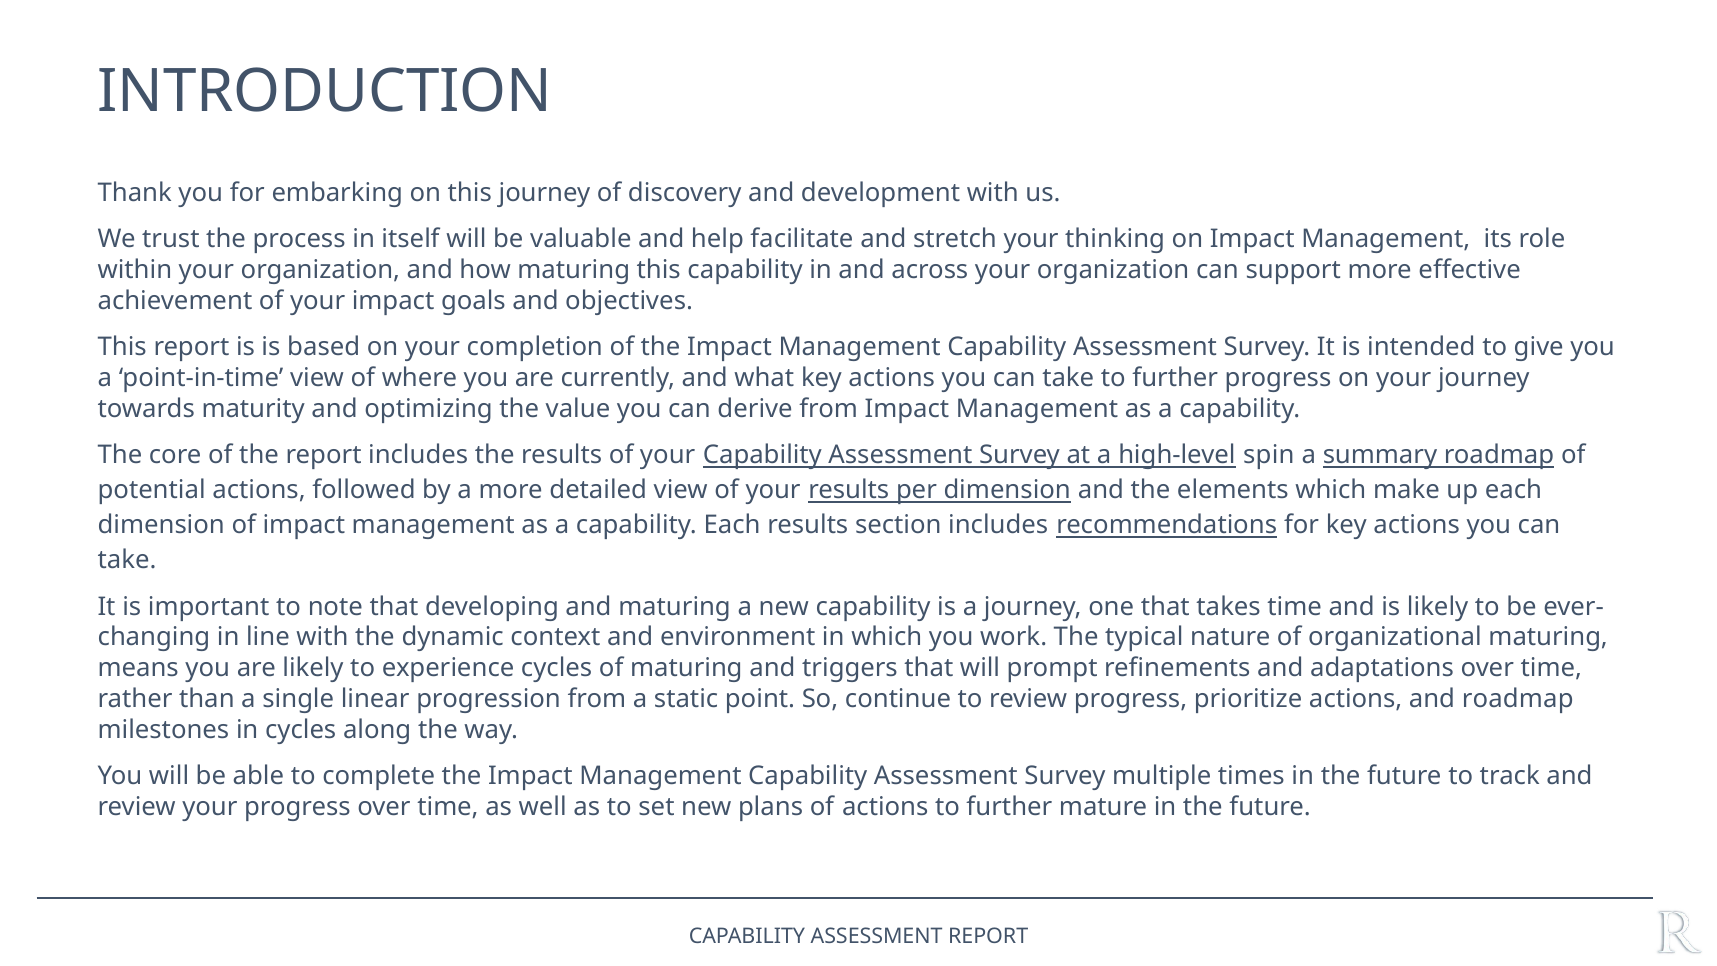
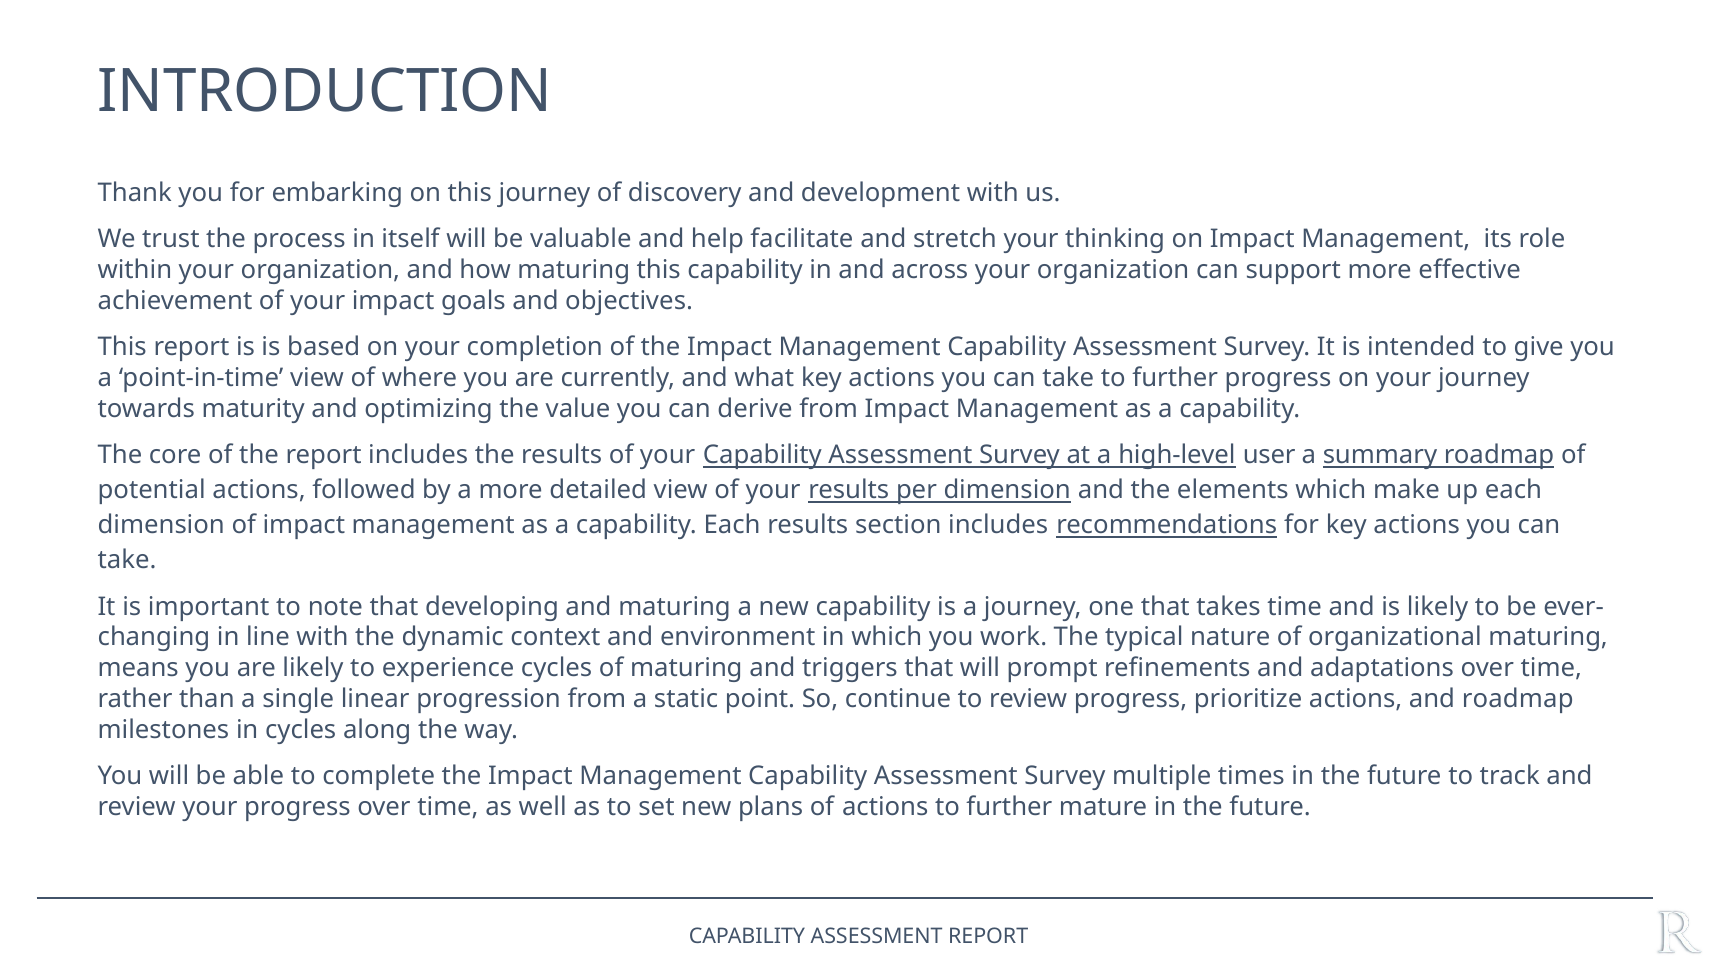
spin: spin -> user
